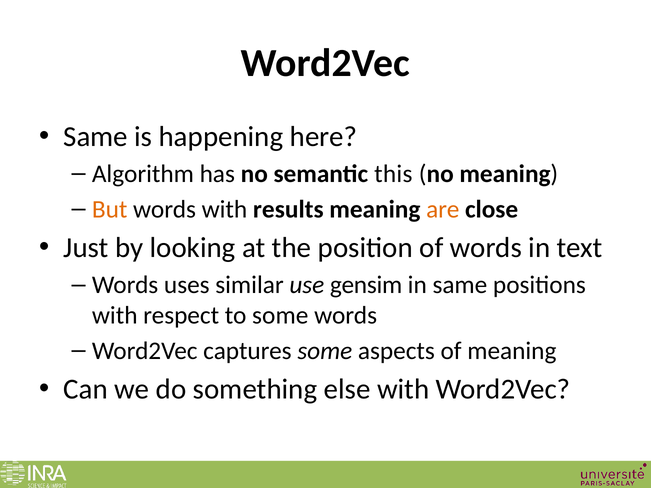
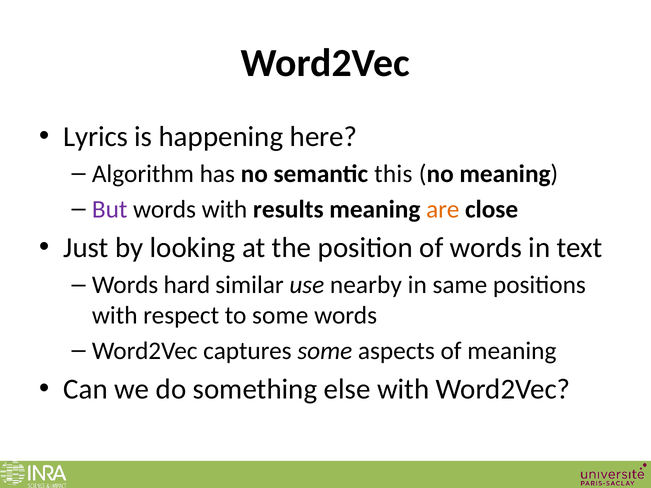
Same at (96, 137): Same -> Lyrics
But colour: orange -> purple
uses: uses -> hard
gensim: gensim -> nearby
